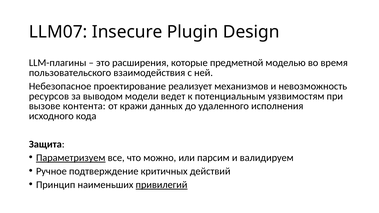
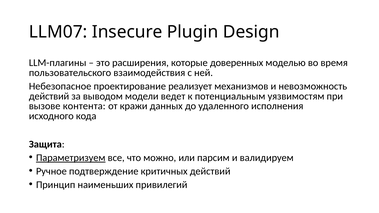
предметной: предметной -> доверенных
ресурсов at (49, 96): ресурсов -> действий
привилегий underline: present -> none
